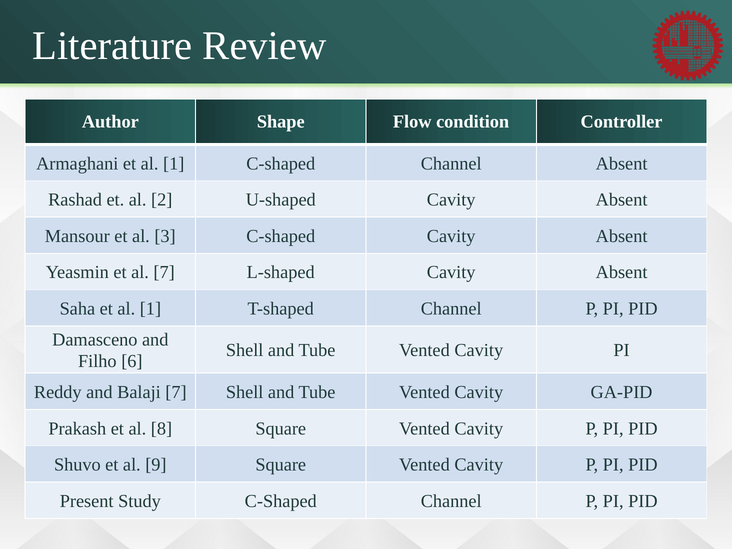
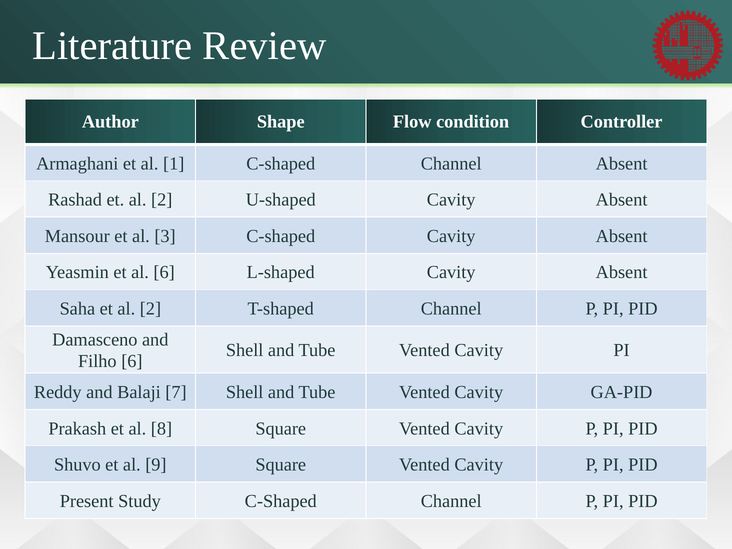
al 7: 7 -> 6
Saha et al 1: 1 -> 2
